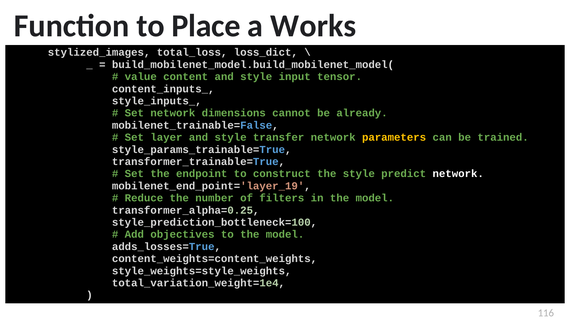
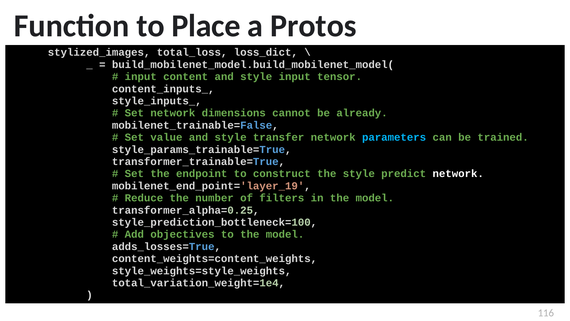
Works: Works -> Protos
value at (141, 77): value -> input
layer: layer -> value
parameters colour: yellow -> light blue
